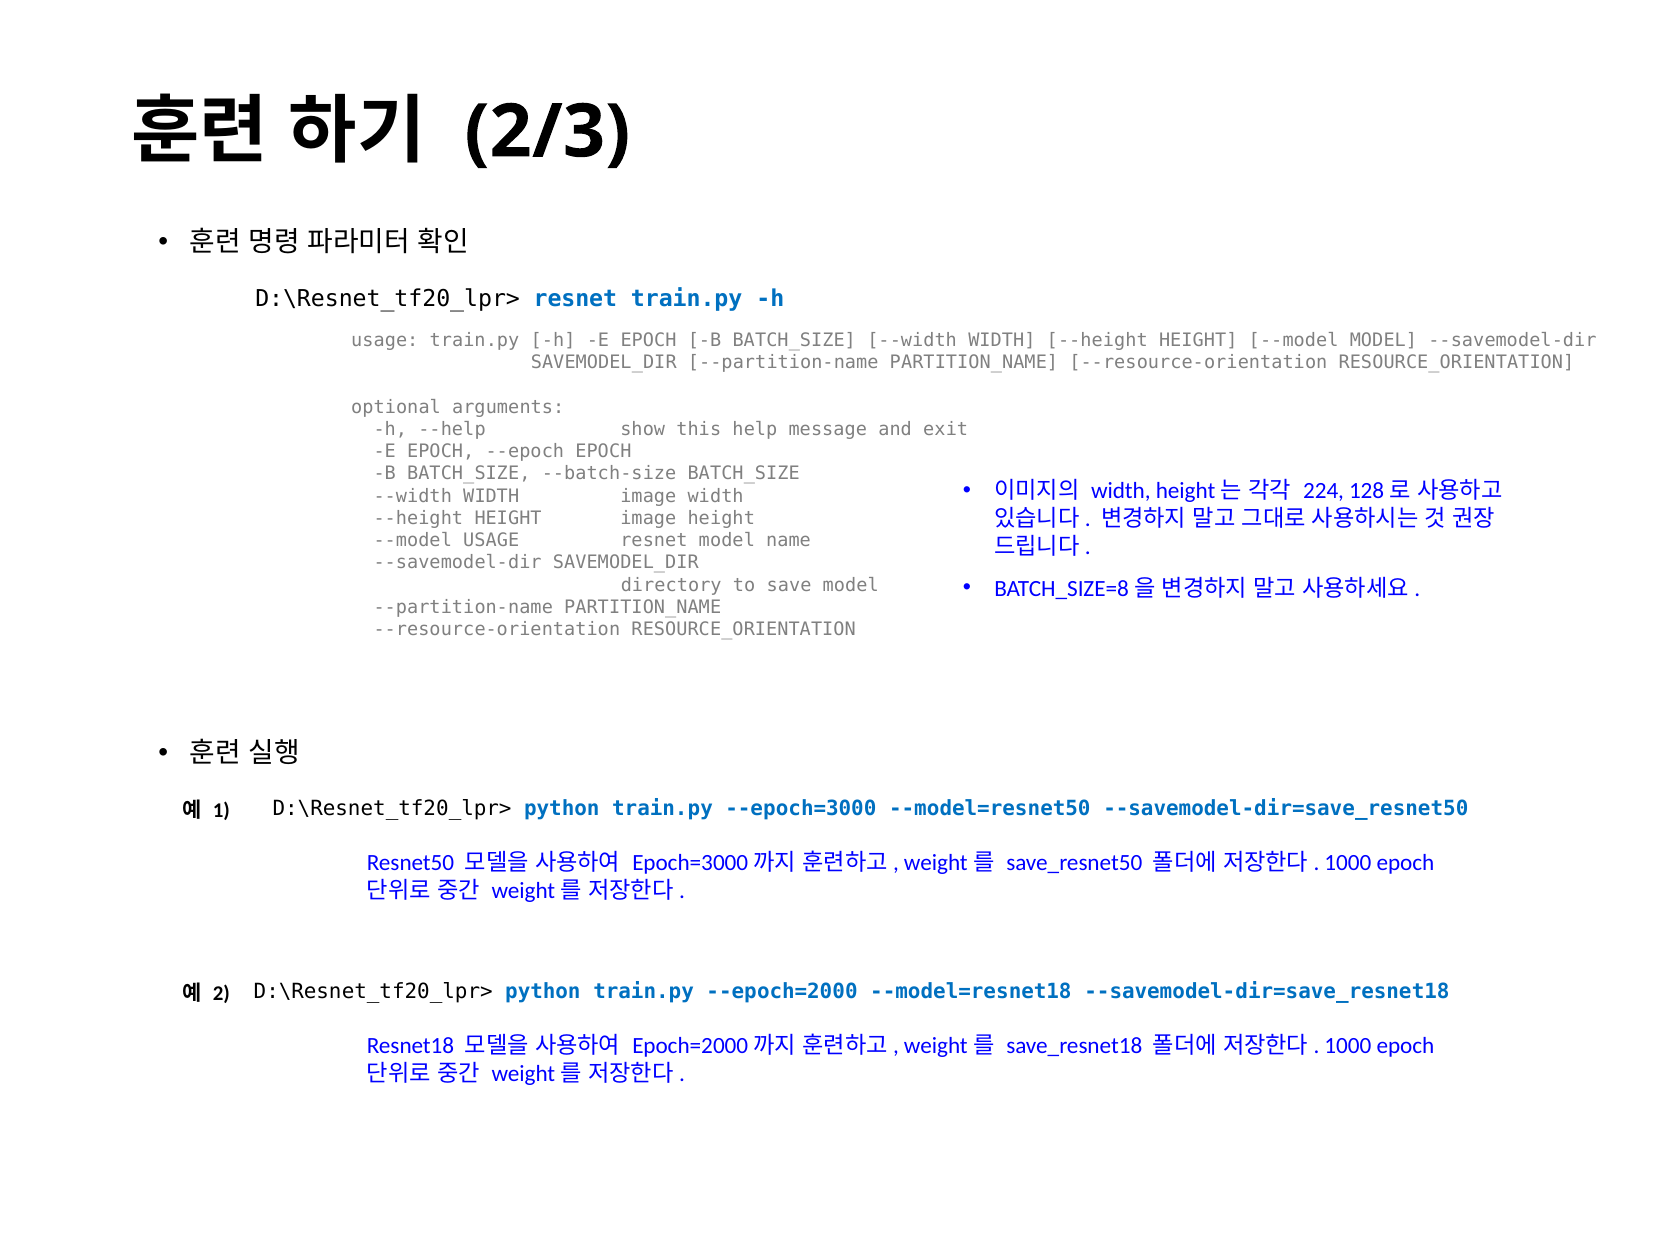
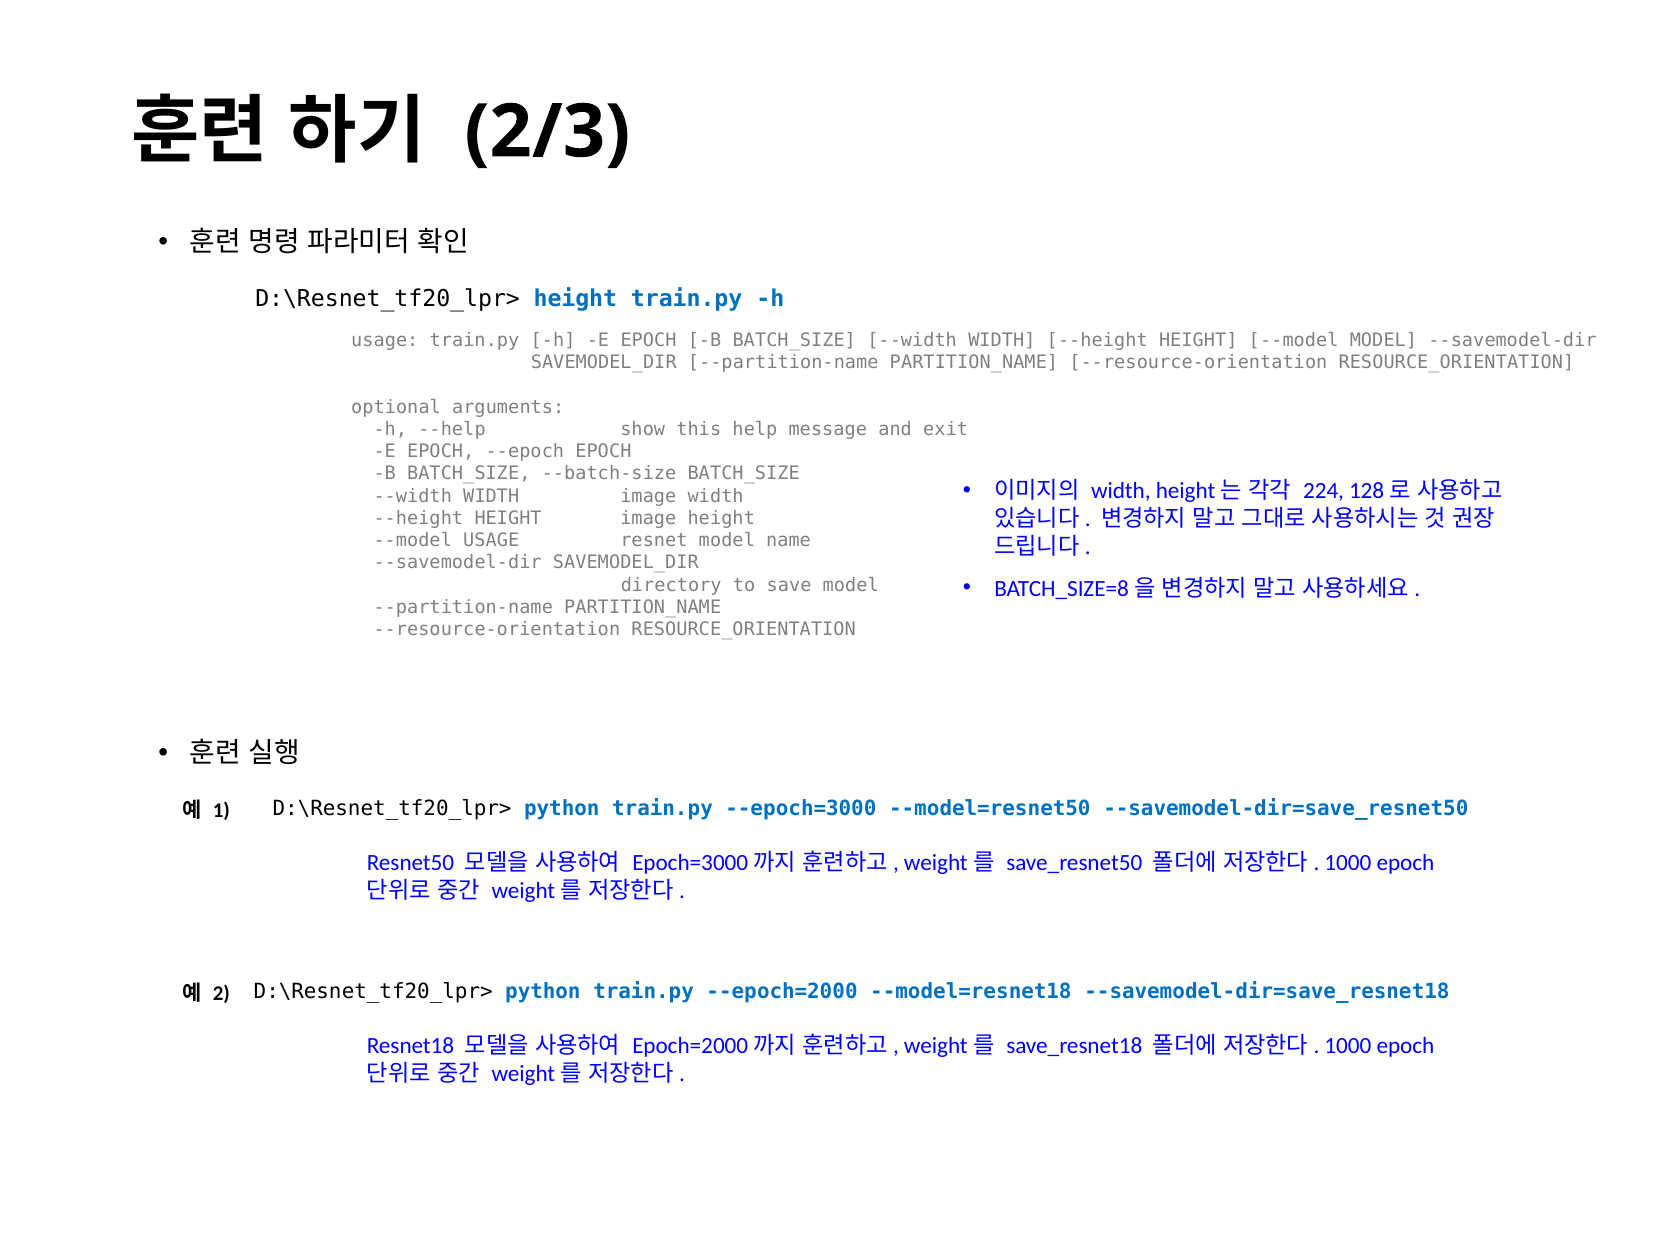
D:\Resnet_tf20_lpr> resnet: resnet -> height
